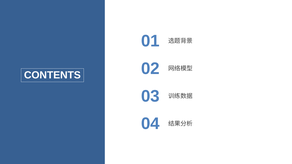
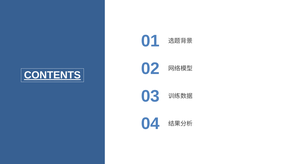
CONTENTS underline: none -> present
